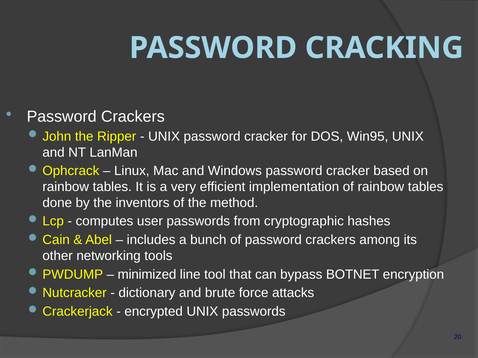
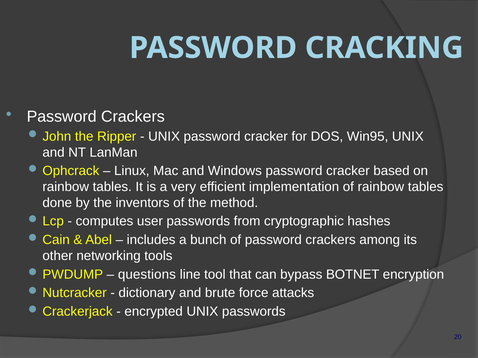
minimized: minimized -> questions
